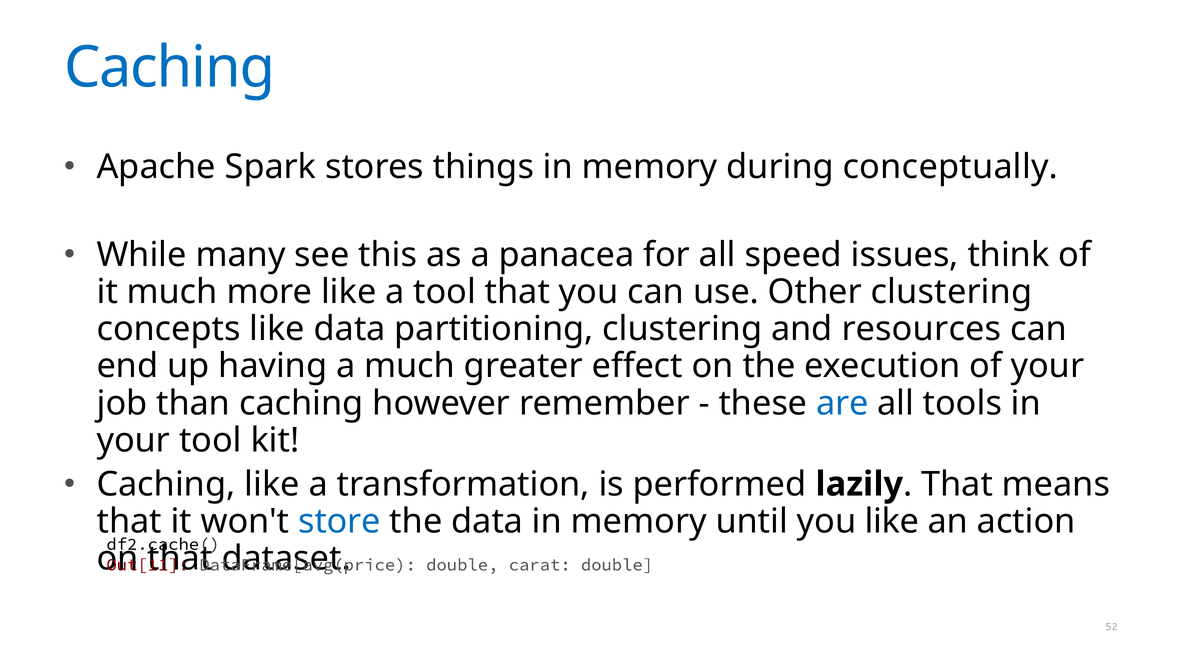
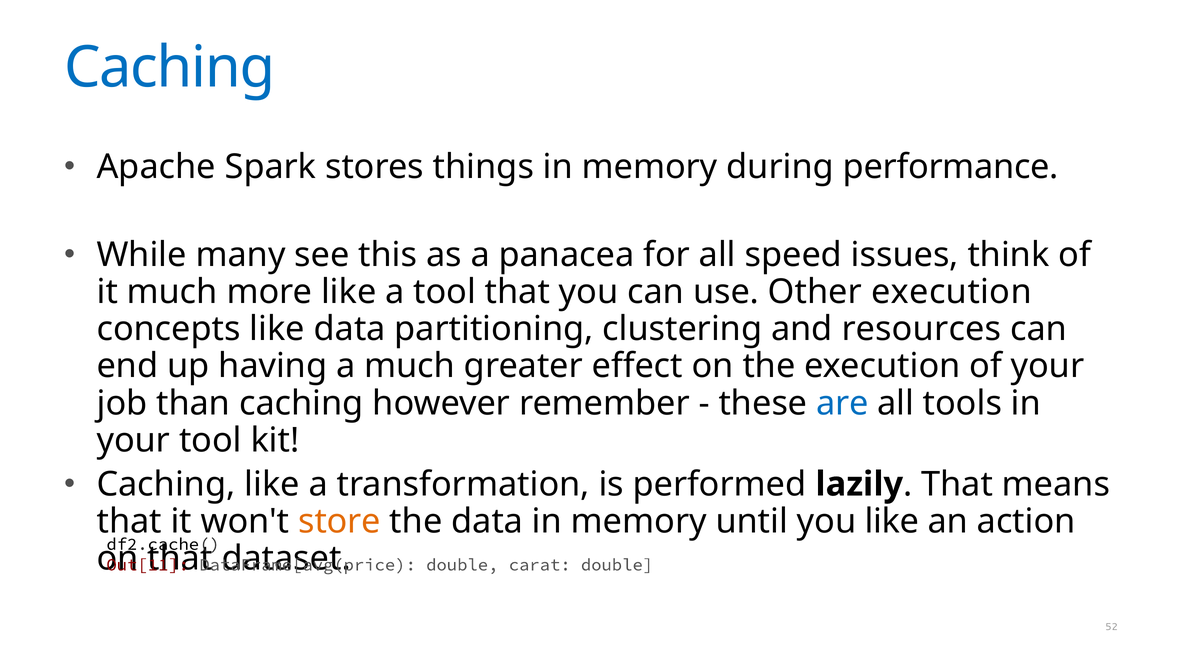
conceptually: conceptually -> performance
Other clustering: clustering -> execution
store colour: blue -> orange
